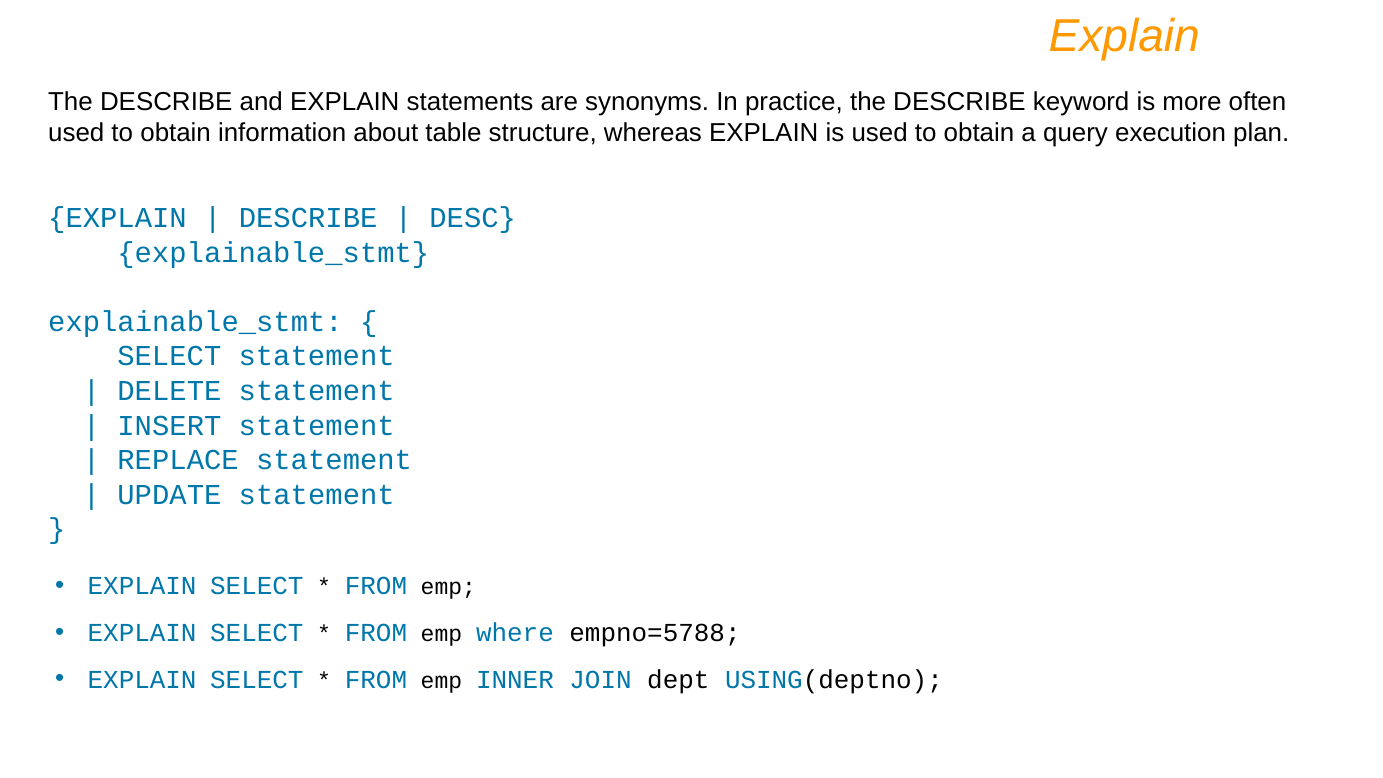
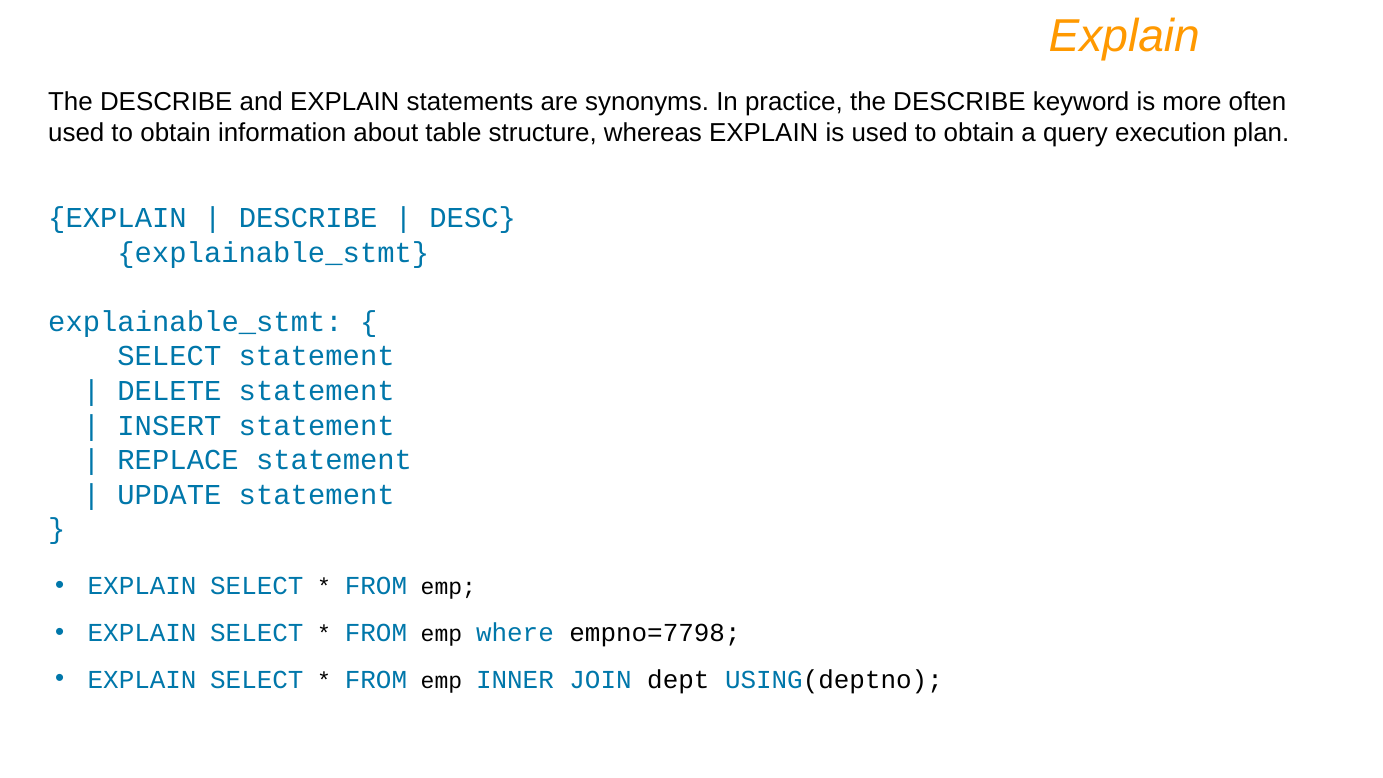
empno=5788: empno=5788 -> empno=7798
